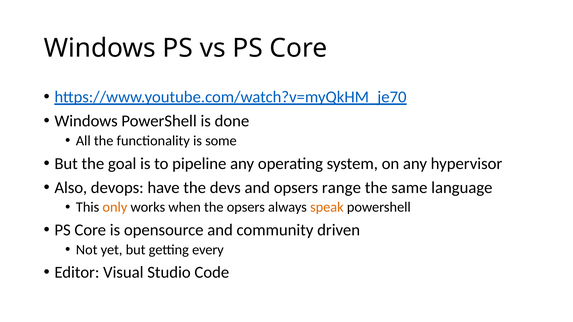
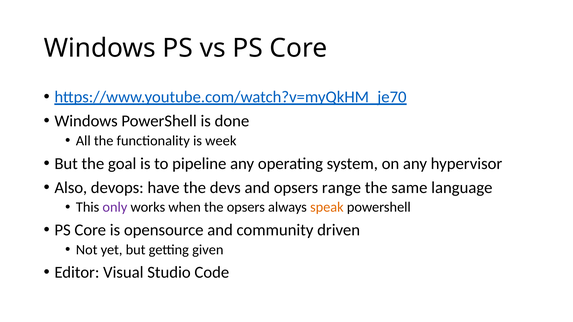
some: some -> week
only colour: orange -> purple
every: every -> given
